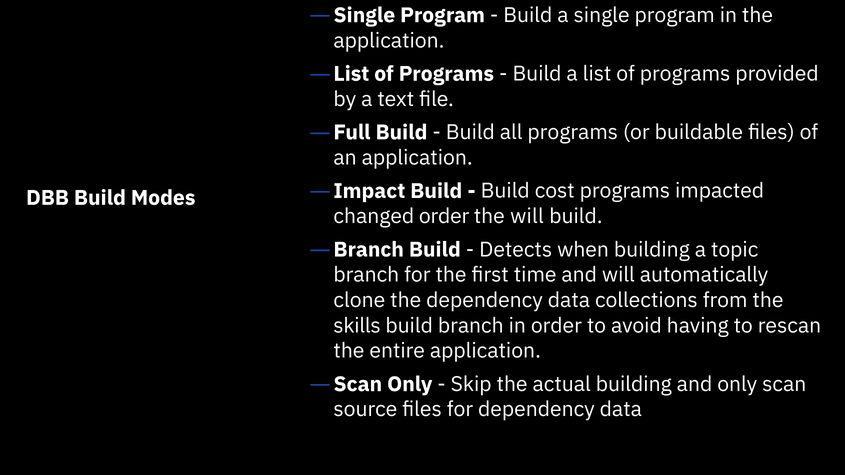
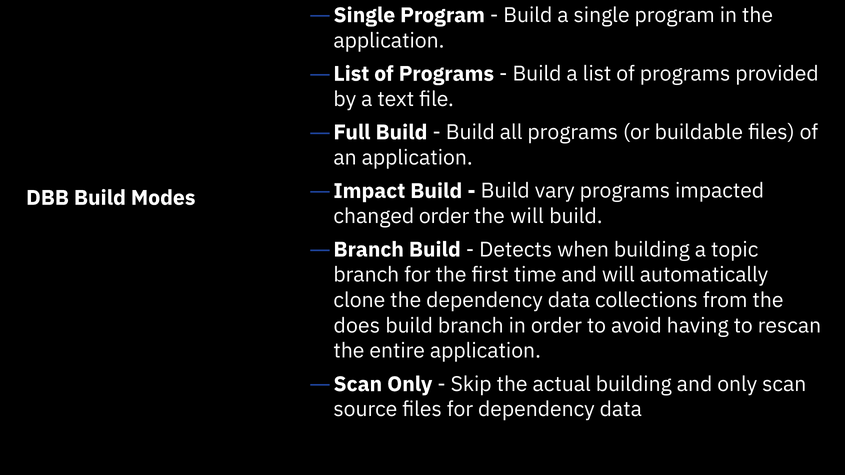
cost: cost -> vary
skills: skills -> does
